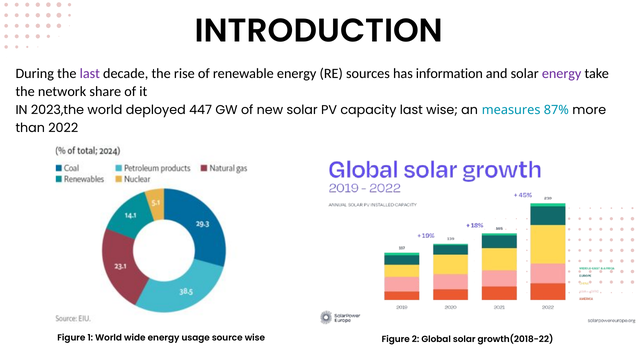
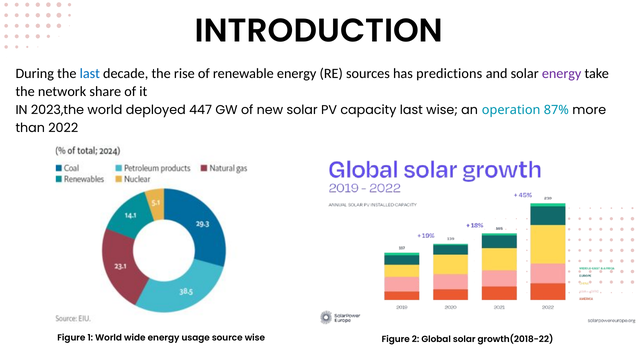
last at (90, 74) colour: purple -> blue
information: information -> predictions
measures: measures -> operation
